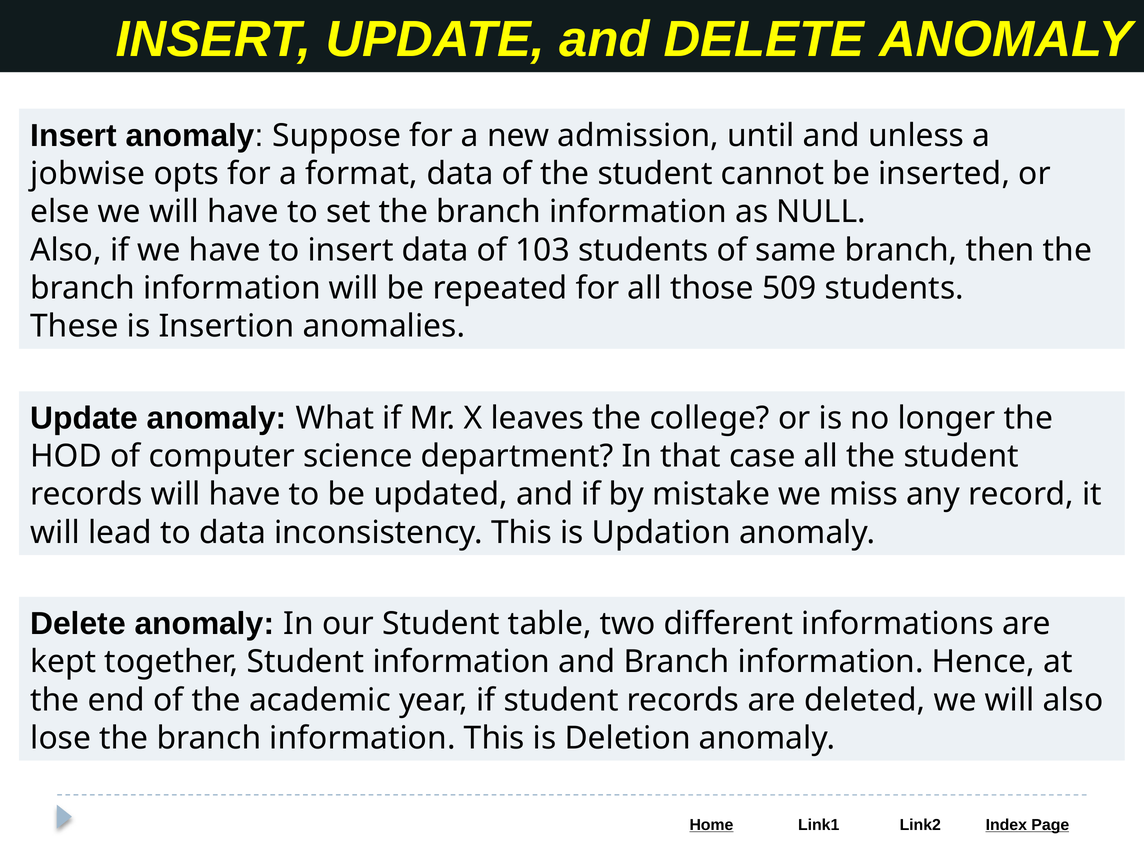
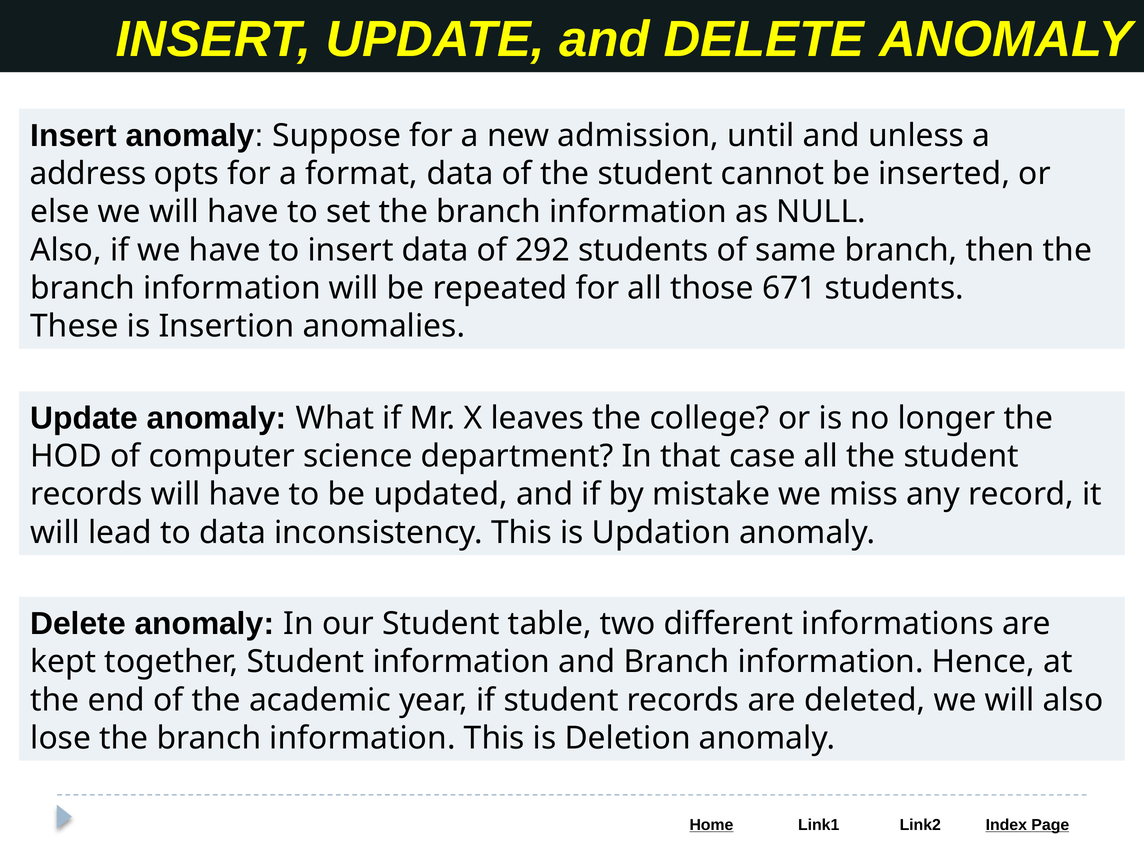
jobwise: jobwise -> address
103: 103 -> 292
509: 509 -> 671
